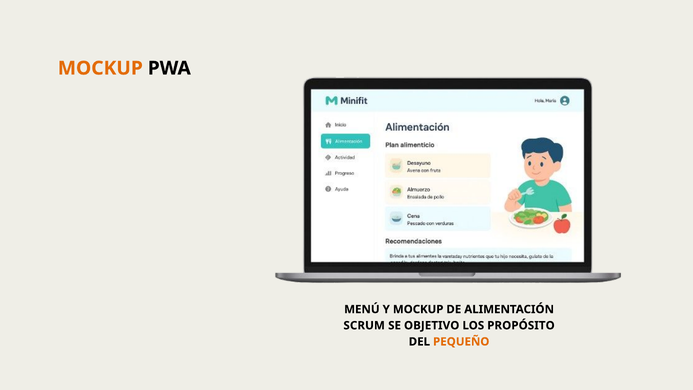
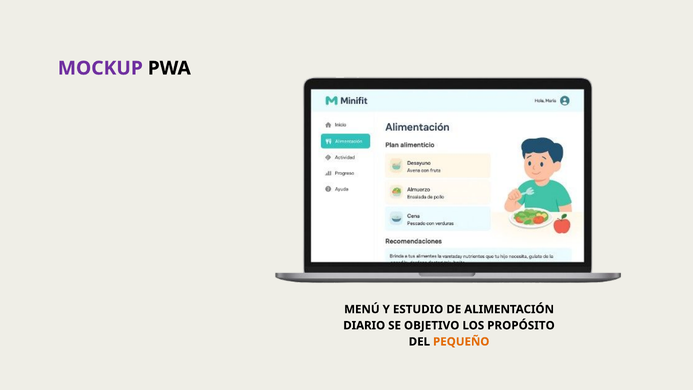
MOCKUP at (100, 68) colour: orange -> purple
Y MOCKUP: MOCKUP -> ESTUDIO
SCRUM: SCRUM -> DIARIO
